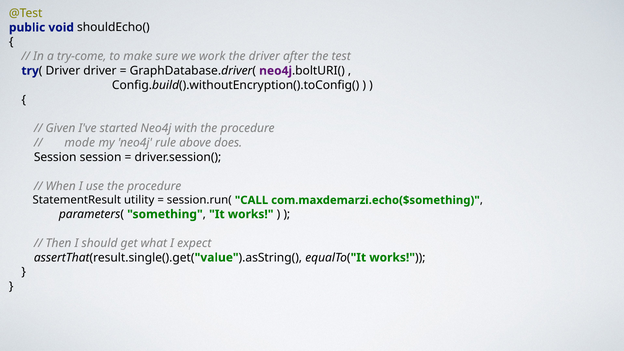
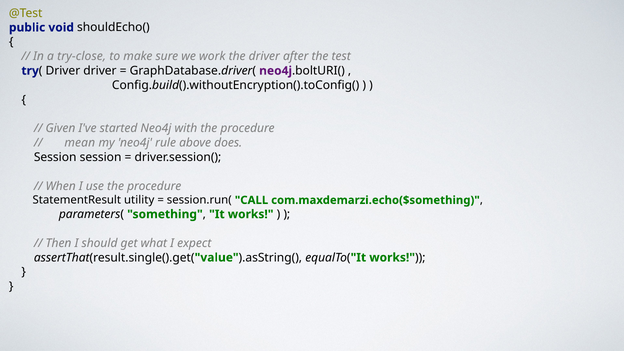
try-come: try-come -> try-close
mode: mode -> mean
